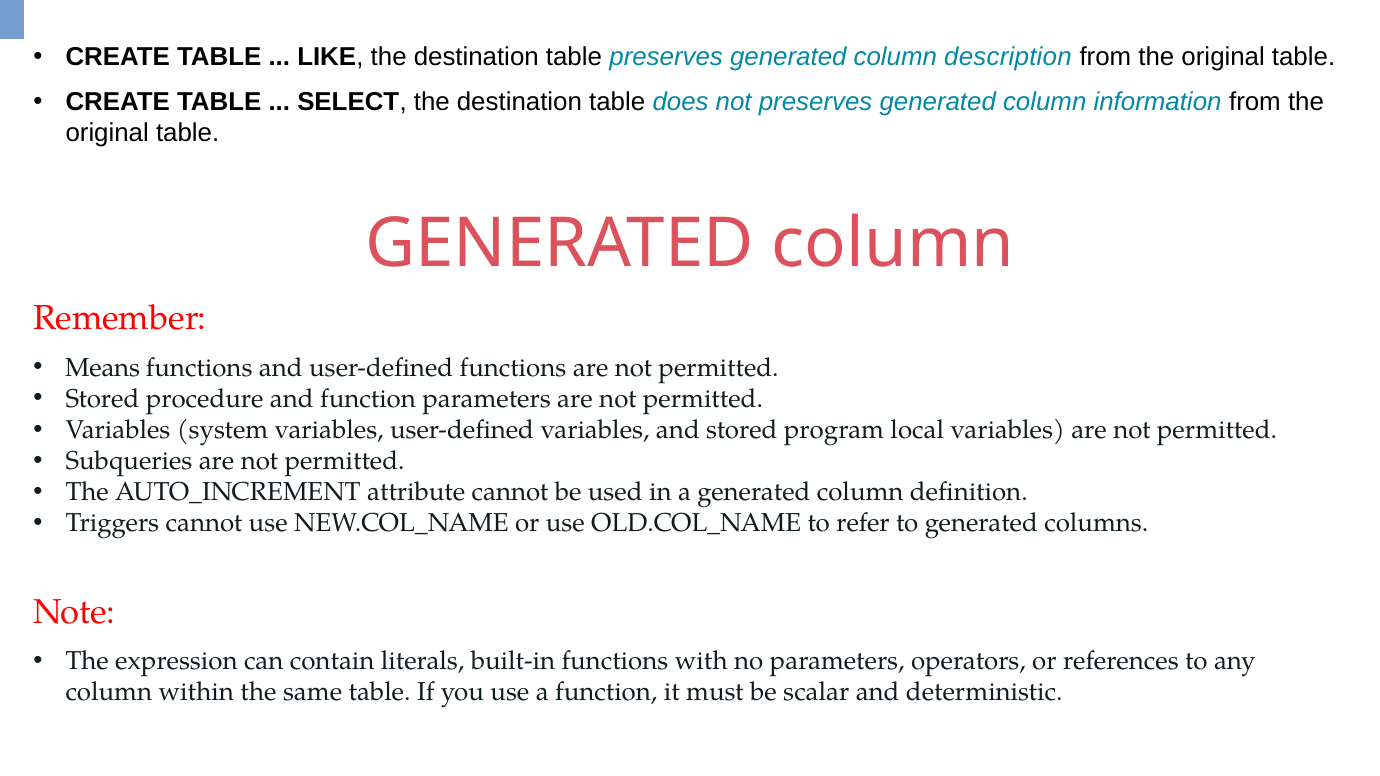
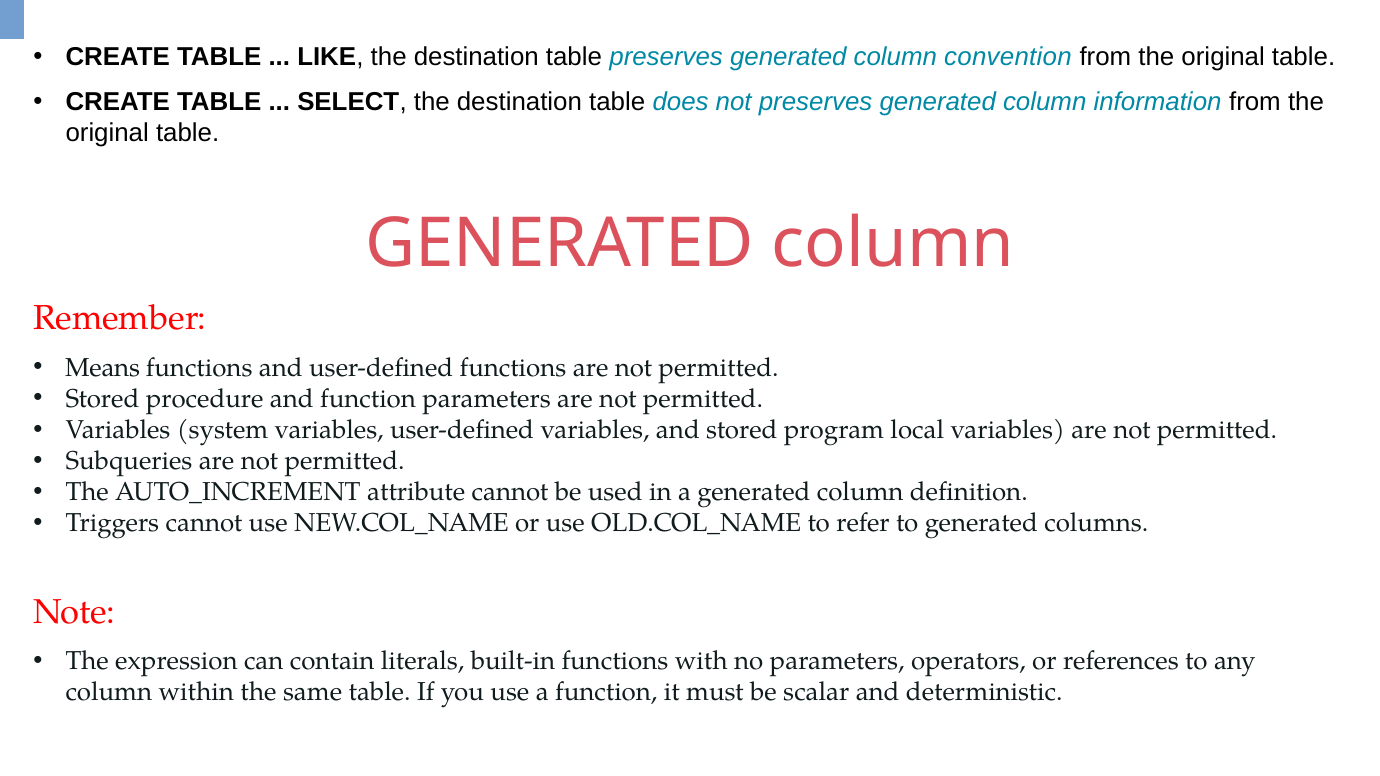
description: description -> convention
